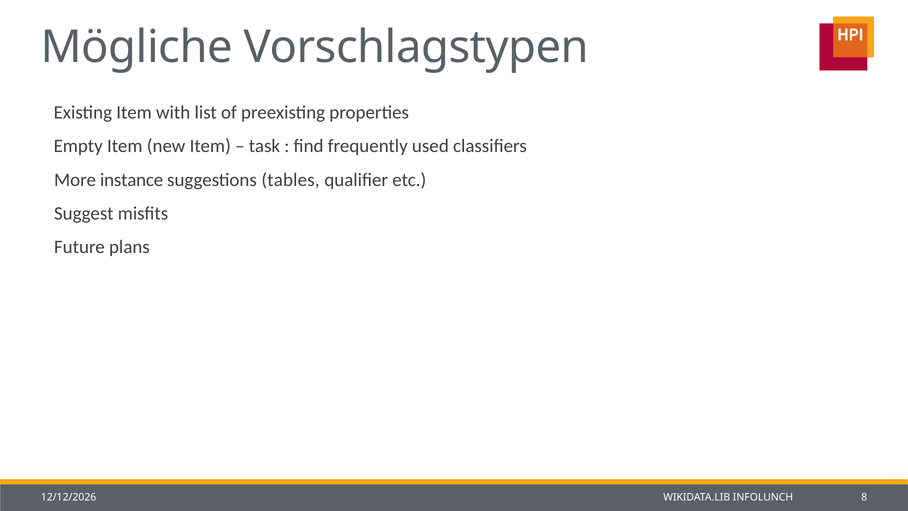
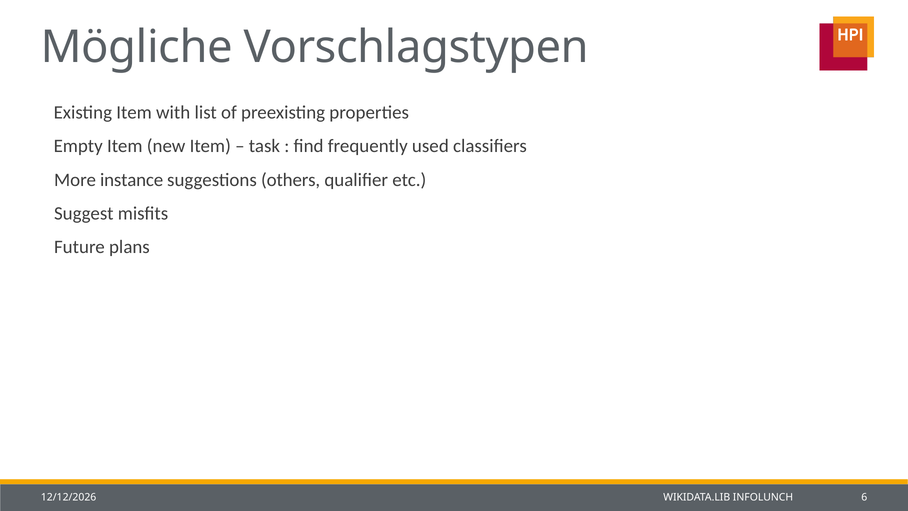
tables: tables -> others
8: 8 -> 6
